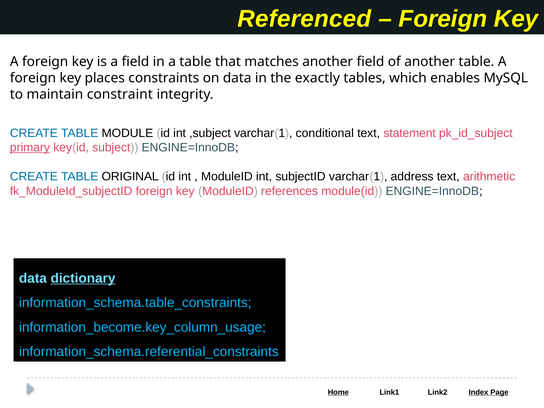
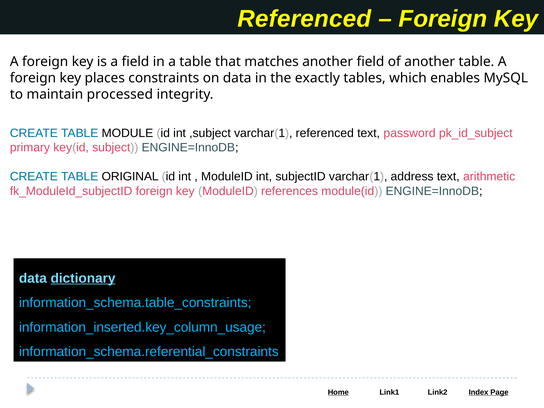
constraint: constraint -> processed
varchar(1 conditional: conditional -> referenced
statement: statement -> password
primary underline: present -> none
information_become.key_column_usage: information_become.key_column_usage -> information_inserted.key_column_usage
